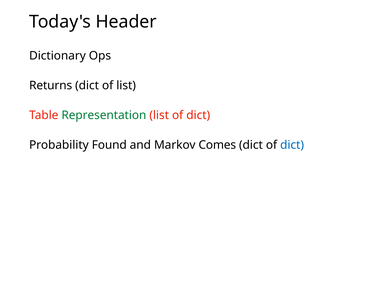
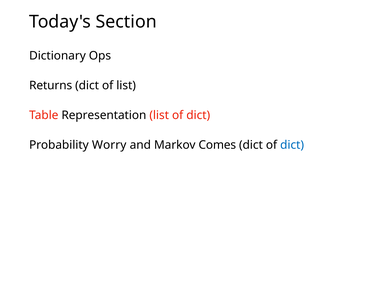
Header: Header -> Section
Representation colour: green -> black
Found: Found -> Worry
